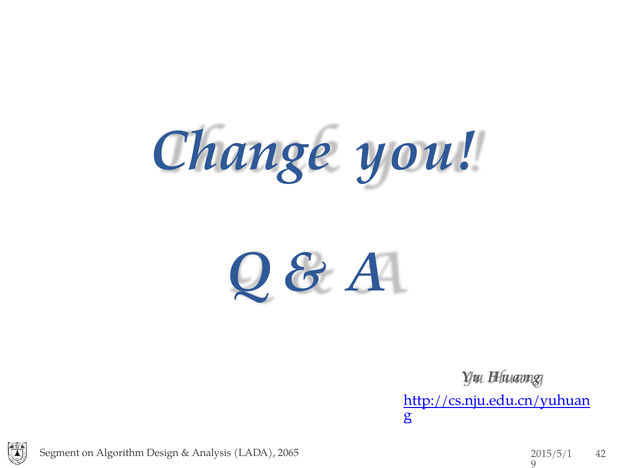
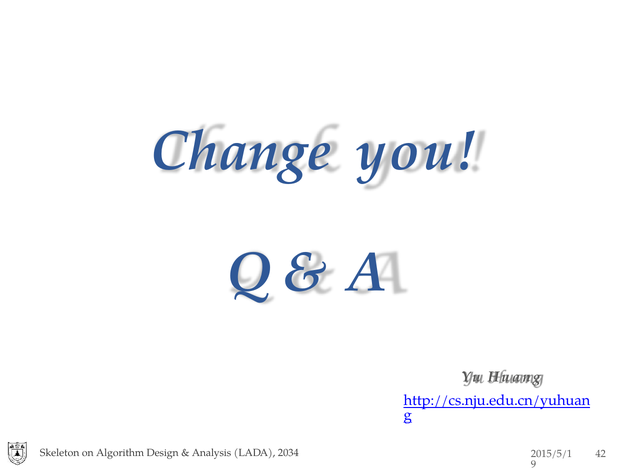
Segment: Segment -> Skeleton
2065: 2065 -> 2034
